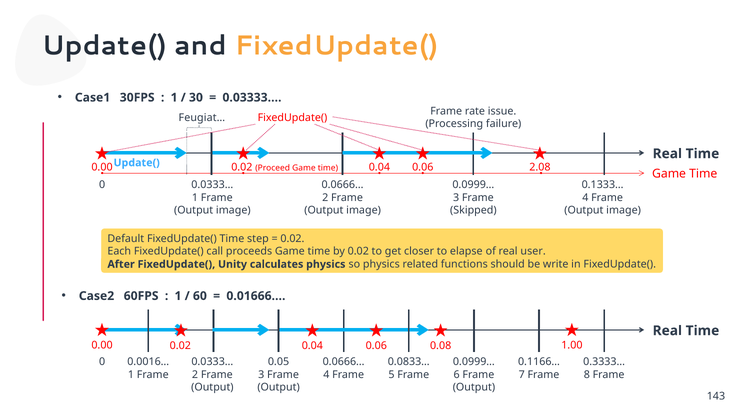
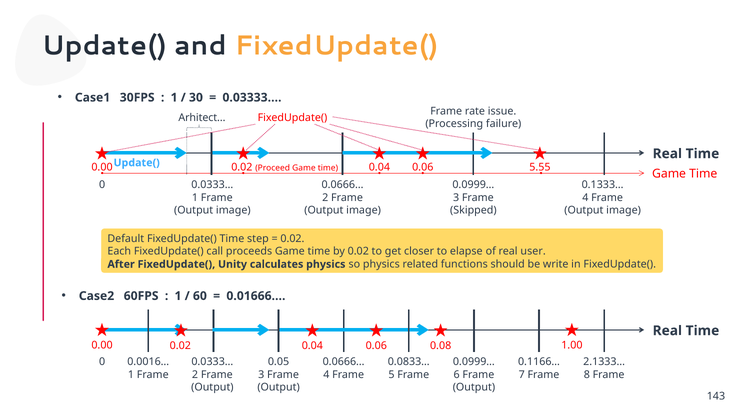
Feugiat…: Feugiat… -> Arhitect…
2.08: 2.08 -> 5.55
0.3333…: 0.3333… -> 2.1333…
